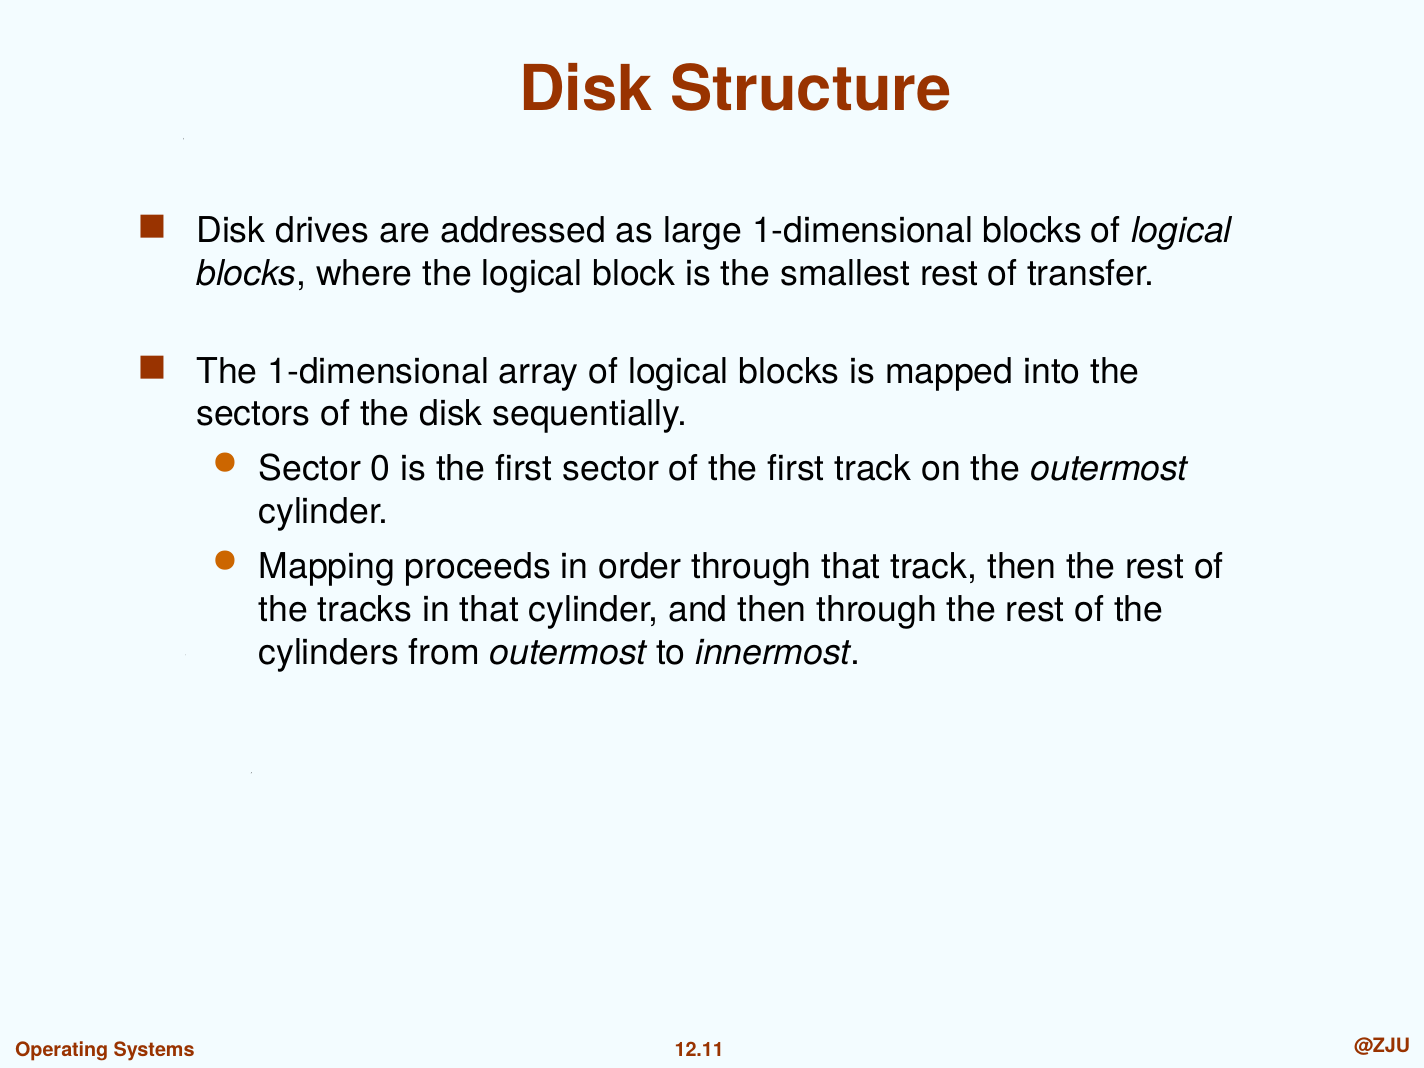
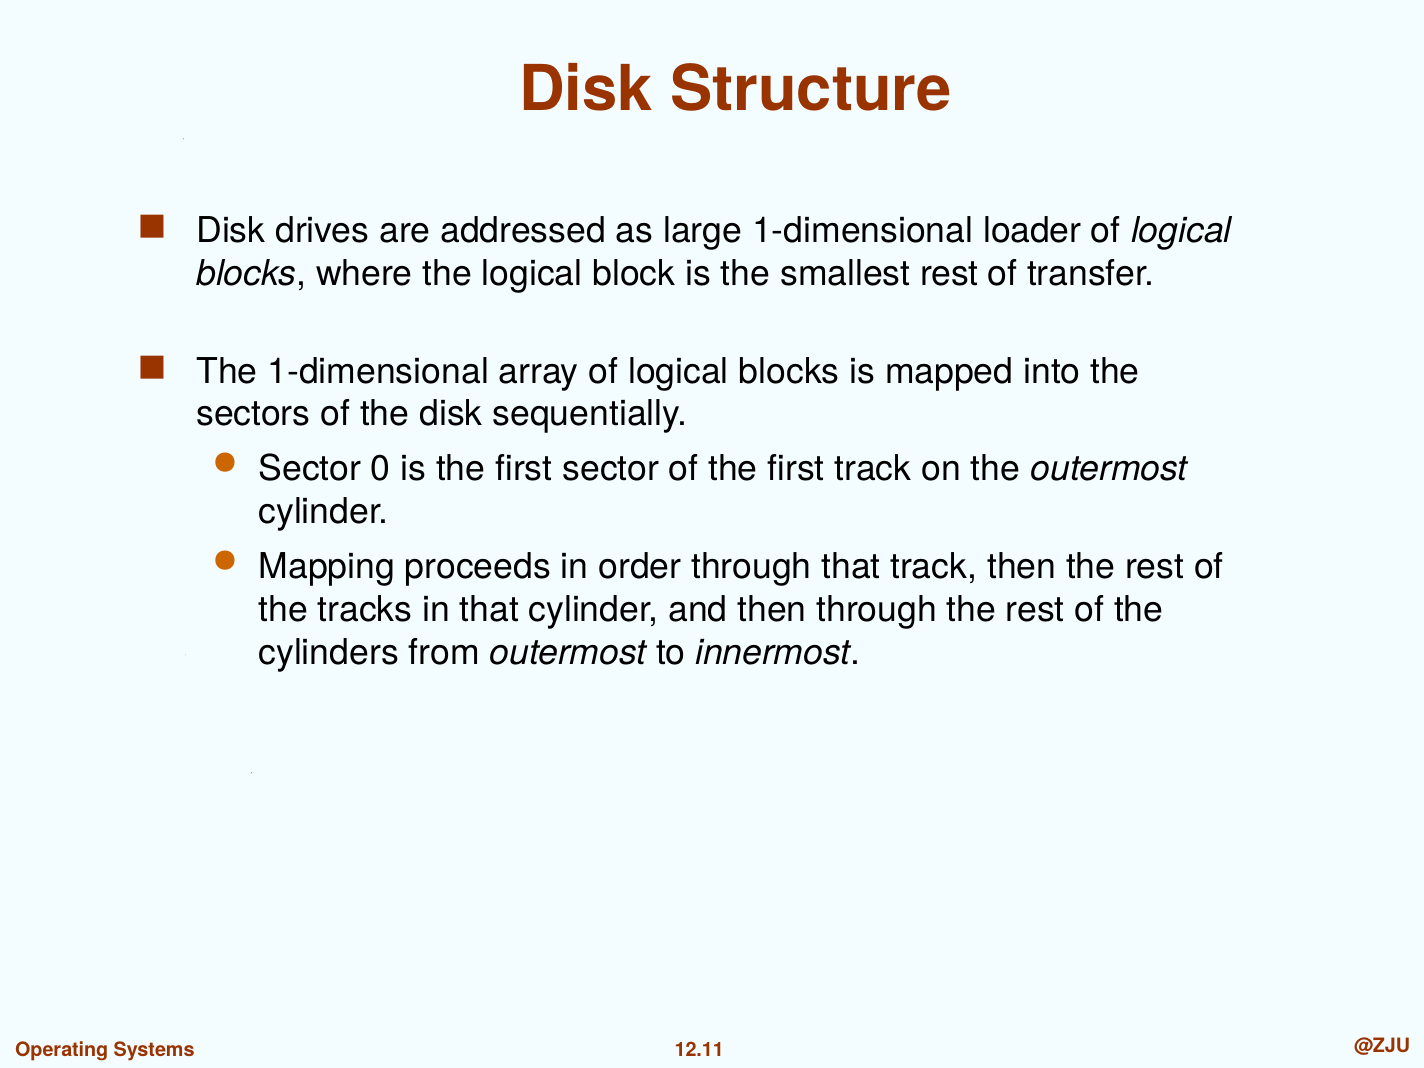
1-dimensional blocks: blocks -> loader
